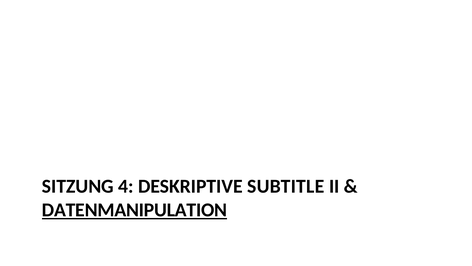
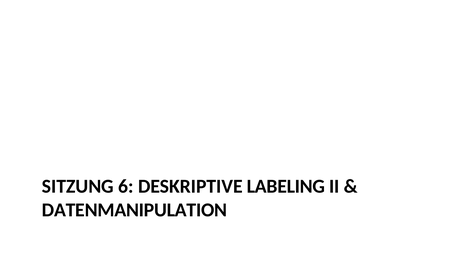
4: 4 -> 6
SUBTITLE: SUBTITLE -> LABELING
DATENMANIPULATION underline: present -> none
